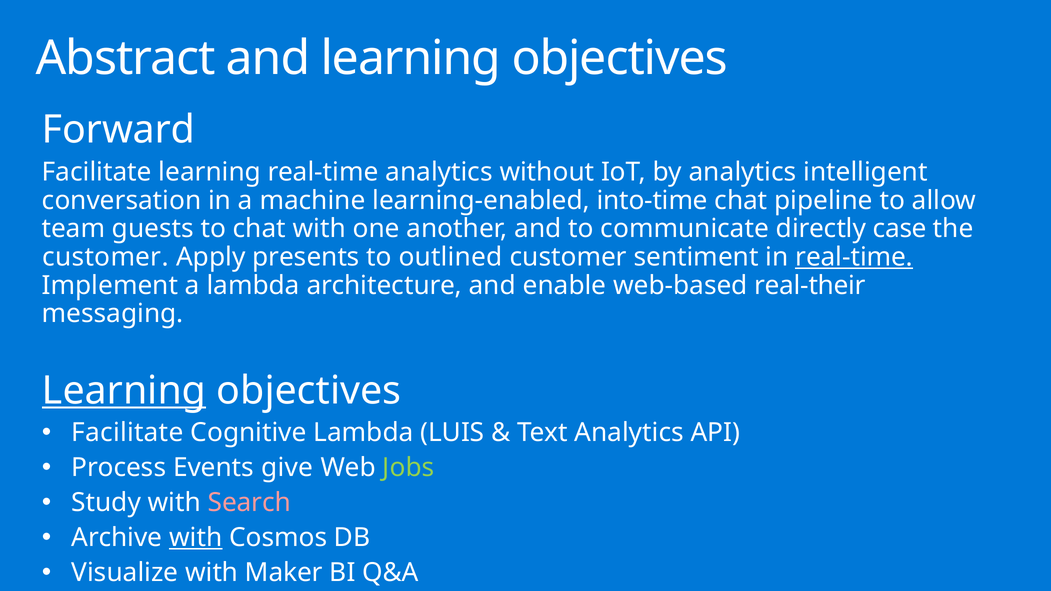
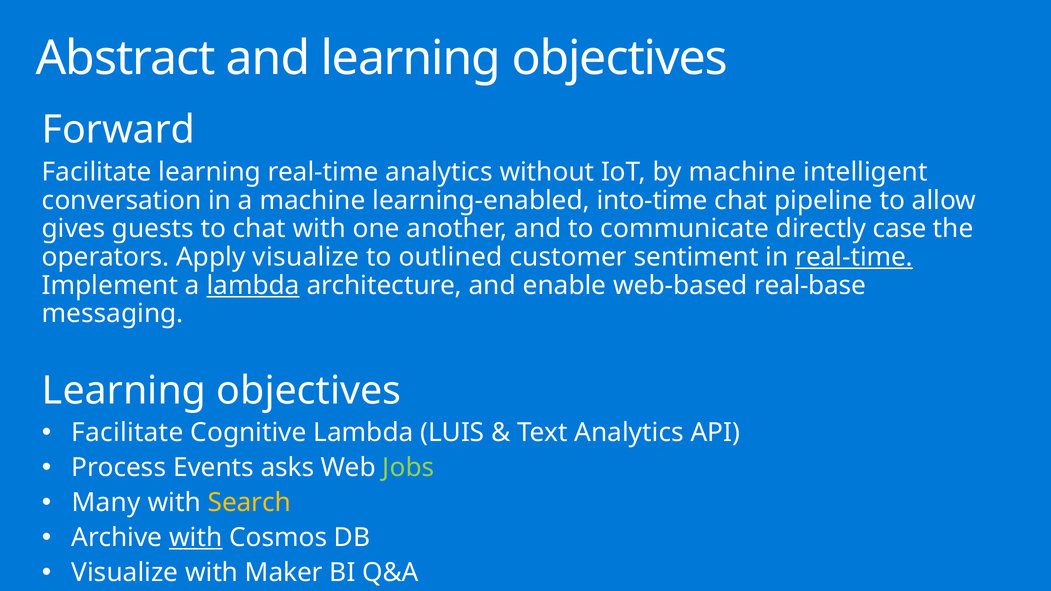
by analytics: analytics -> machine
team: team -> gives
customer at (105, 257): customer -> operators
Apply presents: presents -> visualize
lambda at (253, 285) underline: none -> present
real-their: real-their -> real-base
Learning at (124, 391) underline: present -> none
give: give -> asks
Study: Study -> Many
Search colour: pink -> yellow
